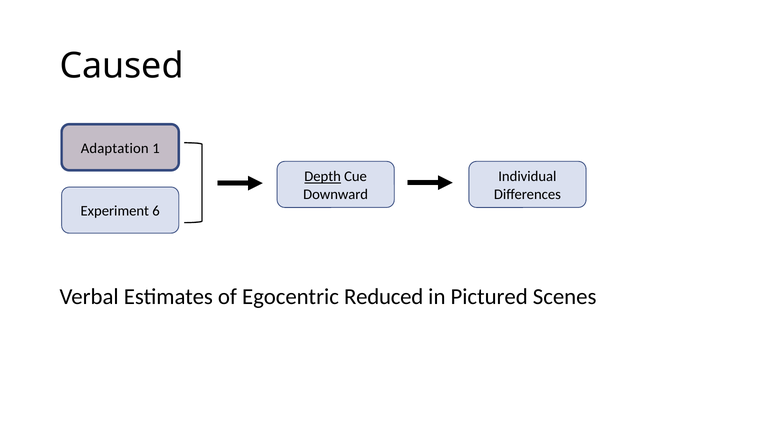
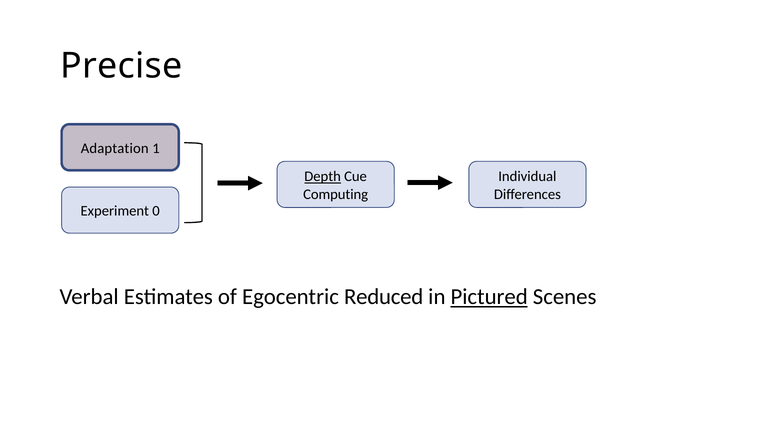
Caused: Caused -> Precise
Downward: Downward -> Computing
6: 6 -> 0
Pictured underline: none -> present
